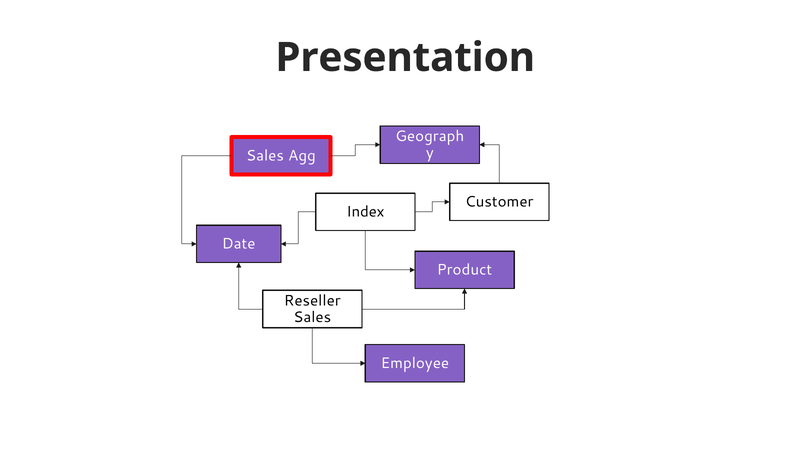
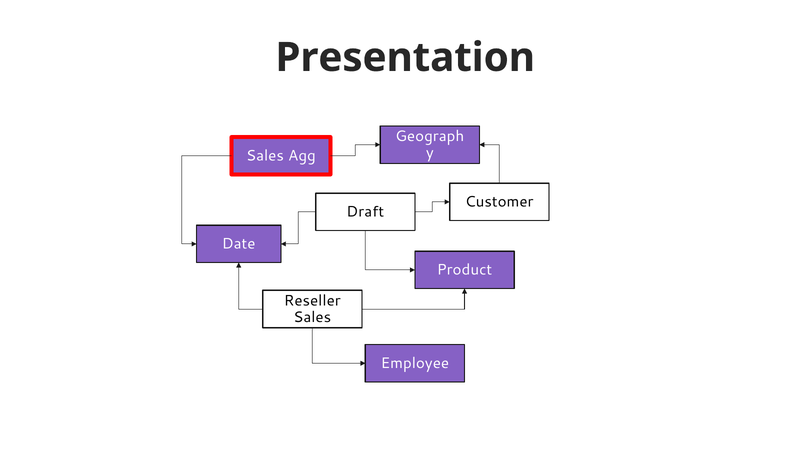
Index: Index -> Draft
